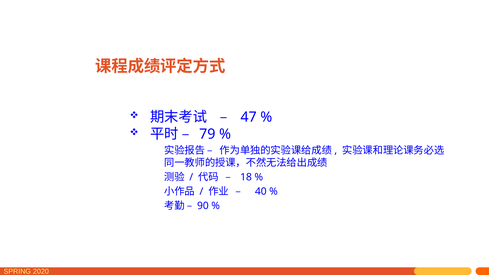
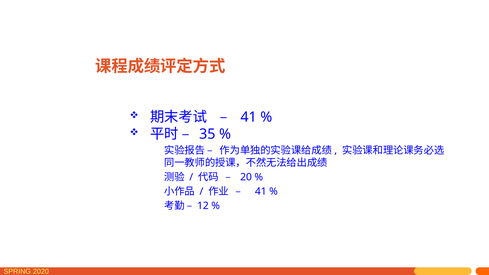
47 at (249, 117): 47 -> 41
79: 79 -> 35
18: 18 -> 20
40 at (261, 191): 40 -> 41
90: 90 -> 12
